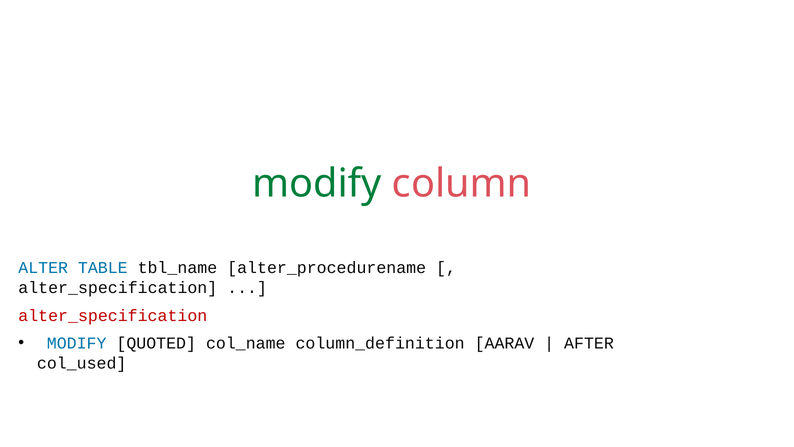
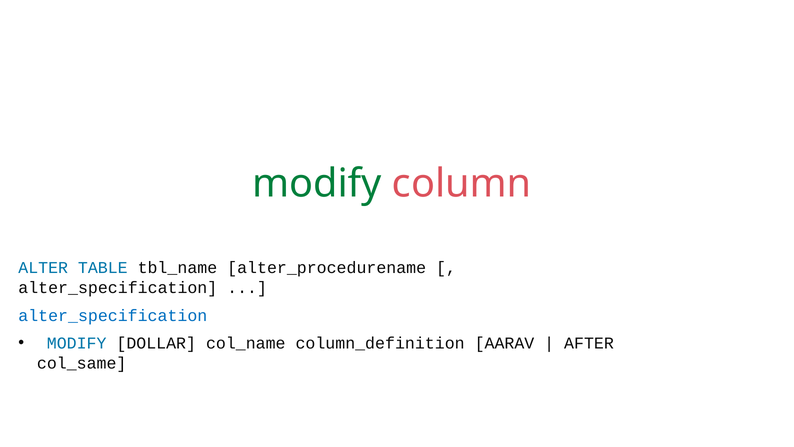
alter_specification at (113, 315) colour: red -> blue
QUOTED: QUOTED -> DOLLAR
col_used: col_used -> col_same
